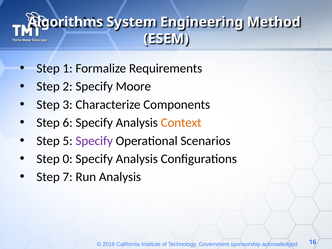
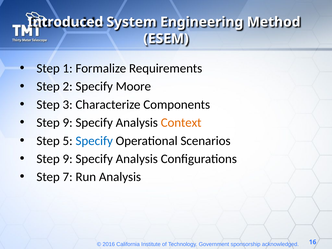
Algorithms: Algorithms -> Introduced
6 at (68, 123): 6 -> 9
Specify at (94, 141) colour: purple -> blue
0 at (68, 159): 0 -> 9
